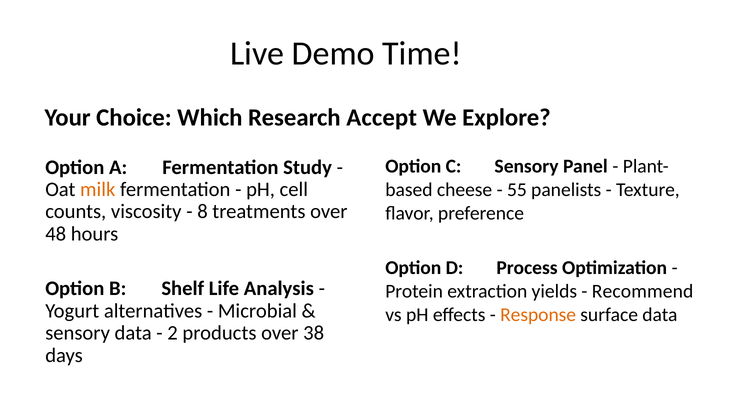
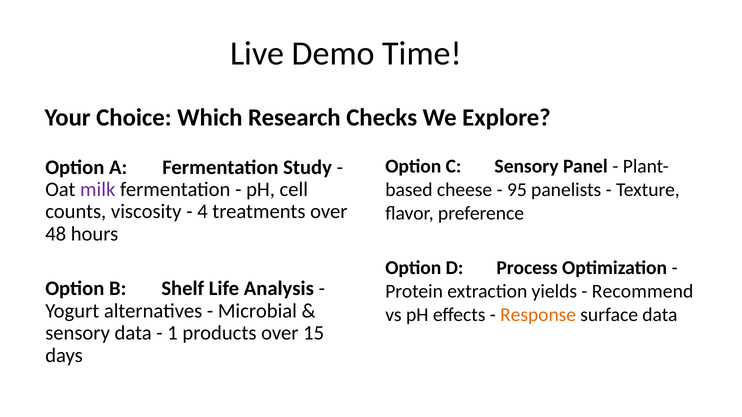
Accept: Accept -> Checks
milk colour: orange -> purple
55: 55 -> 95
8: 8 -> 4
2: 2 -> 1
38: 38 -> 15
